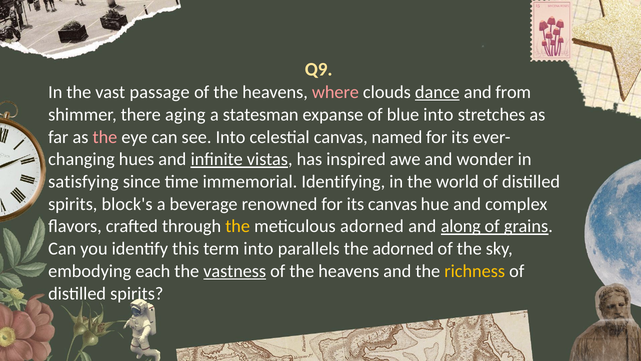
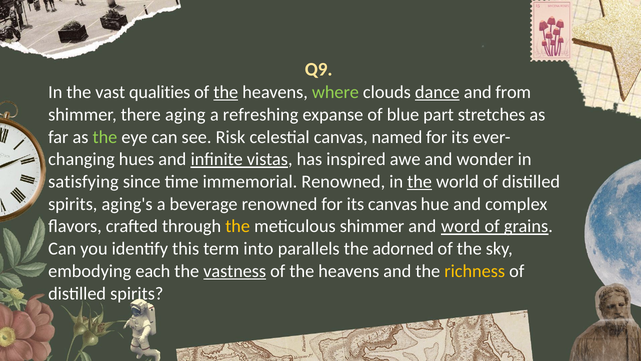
passage: passage -> qualities
the at (226, 92) underline: none -> present
where colour: pink -> light green
statesman: statesman -> refreshing
blue into: into -> part
the at (105, 137) colour: pink -> light green
see Into: Into -> Risk
immemorial Identifying: Identifying -> Renowned
the at (420, 182) underline: none -> present
block's: block's -> aging's
meticulous adorned: adorned -> shimmer
along: along -> word
